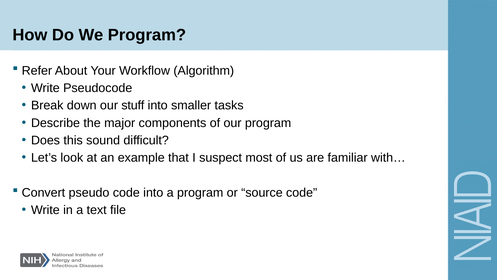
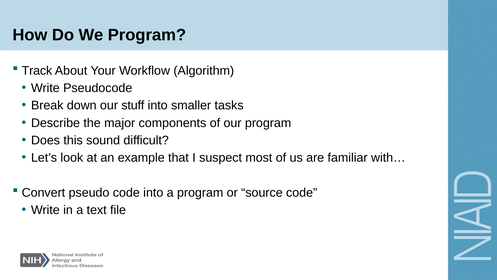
Refer: Refer -> Track
